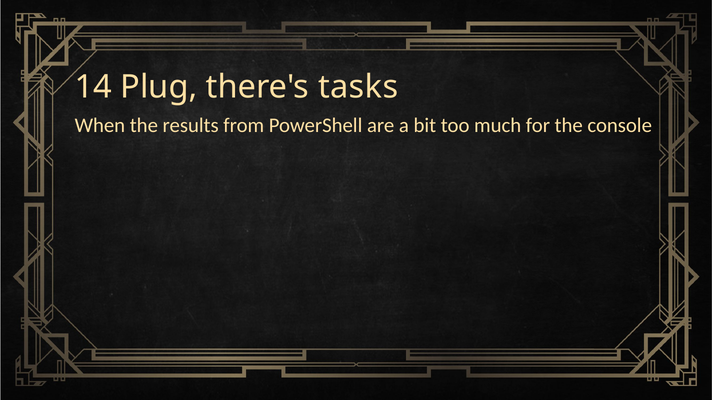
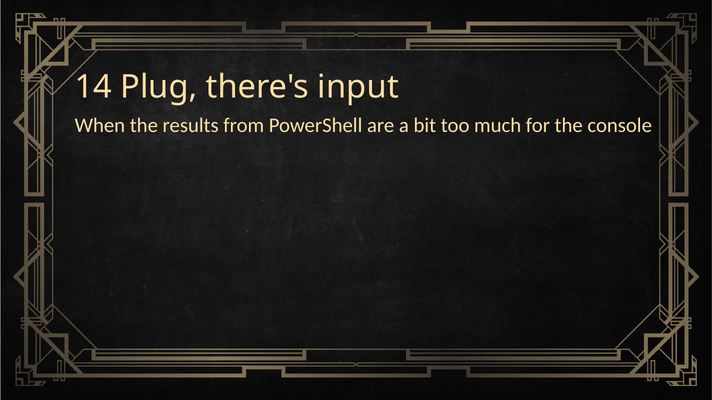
tasks: tasks -> input
